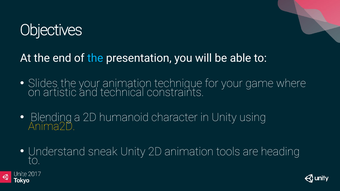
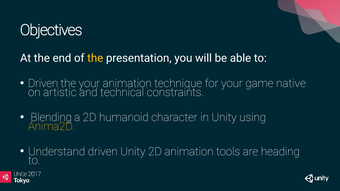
the at (95, 58) colour: light blue -> yellow
Slides at (43, 84): Slides -> Driven
where: where -> native
Understand sneak: sneak -> driven
